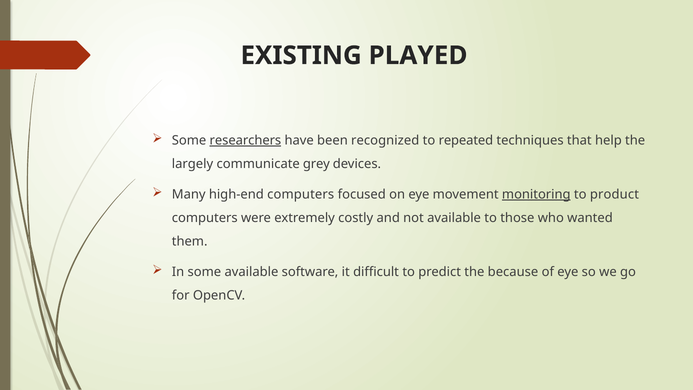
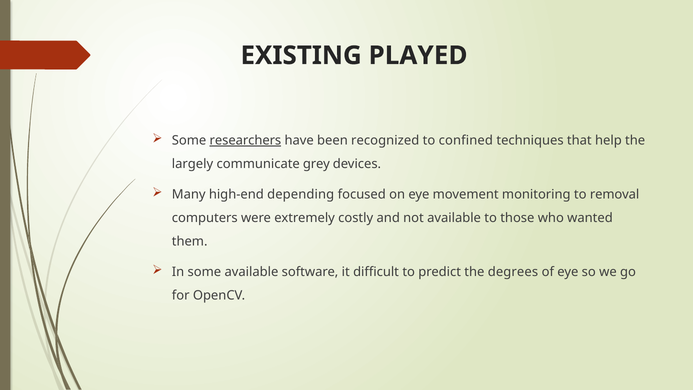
repeated: repeated -> confined
high-end computers: computers -> depending
monitoring underline: present -> none
product: product -> removal
because: because -> degrees
